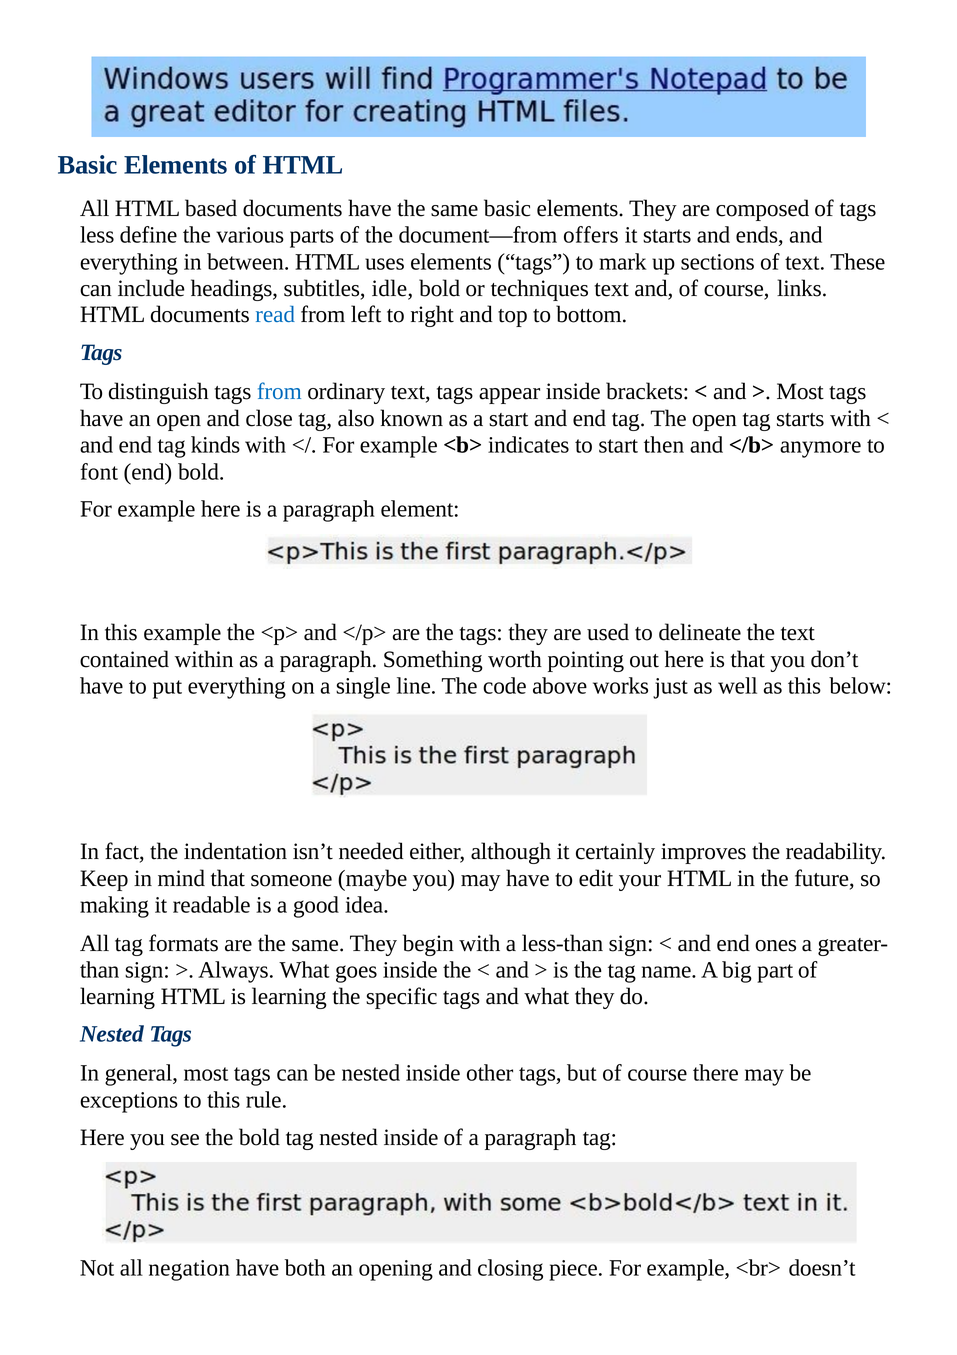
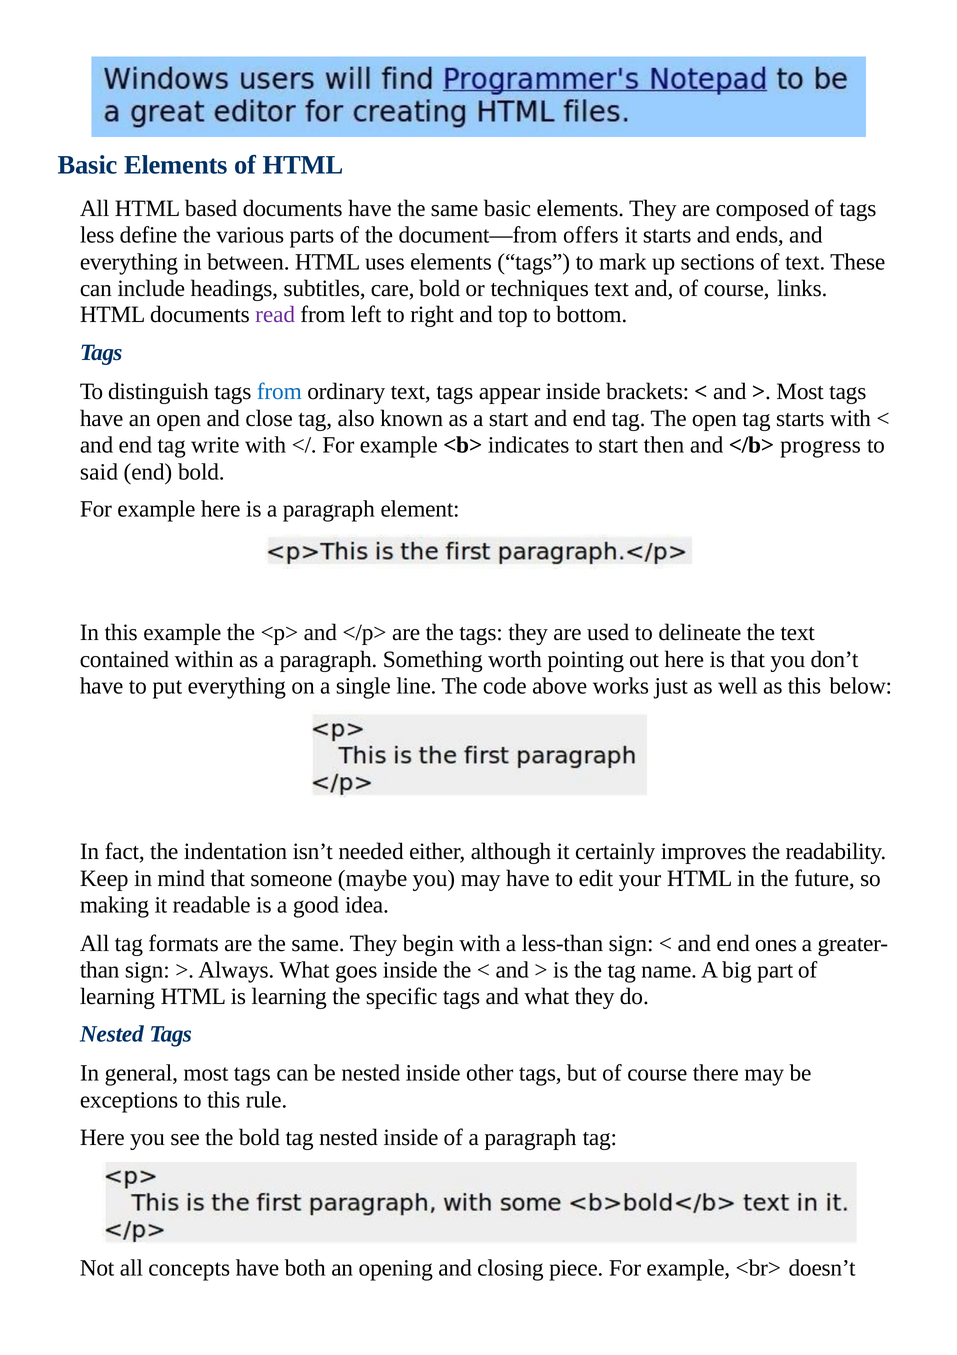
idle: idle -> care
read colour: blue -> purple
kinds: kinds -> write
anymore: anymore -> progress
font: font -> said
negation: negation -> concepts
